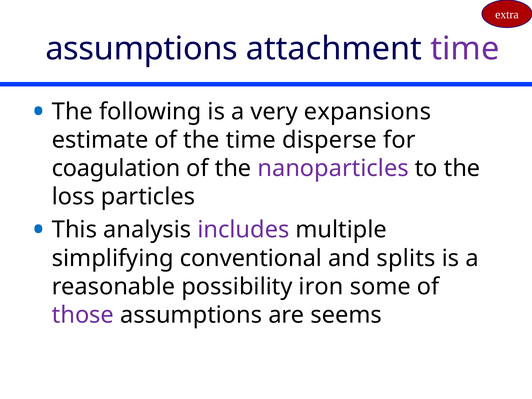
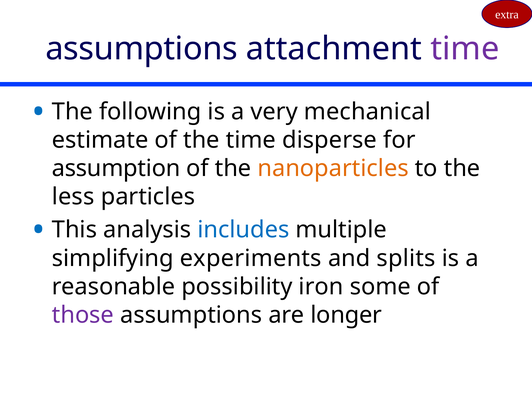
expansions: expansions -> mechanical
coagulation: coagulation -> assumption
nanoparticles colour: purple -> orange
loss: loss -> less
includes colour: purple -> blue
conventional: conventional -> experiments
seems: seems -> longer
